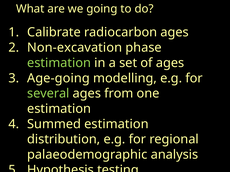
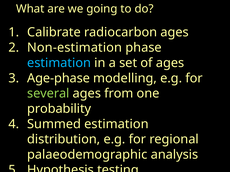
Non-excavation: Non-excavation -> Non-estimation
estimation at (59, 63) colour: light green -> light blue
Age-going: Age-going -> Age-phase
estimation at (59, 109): estimation -> probability
